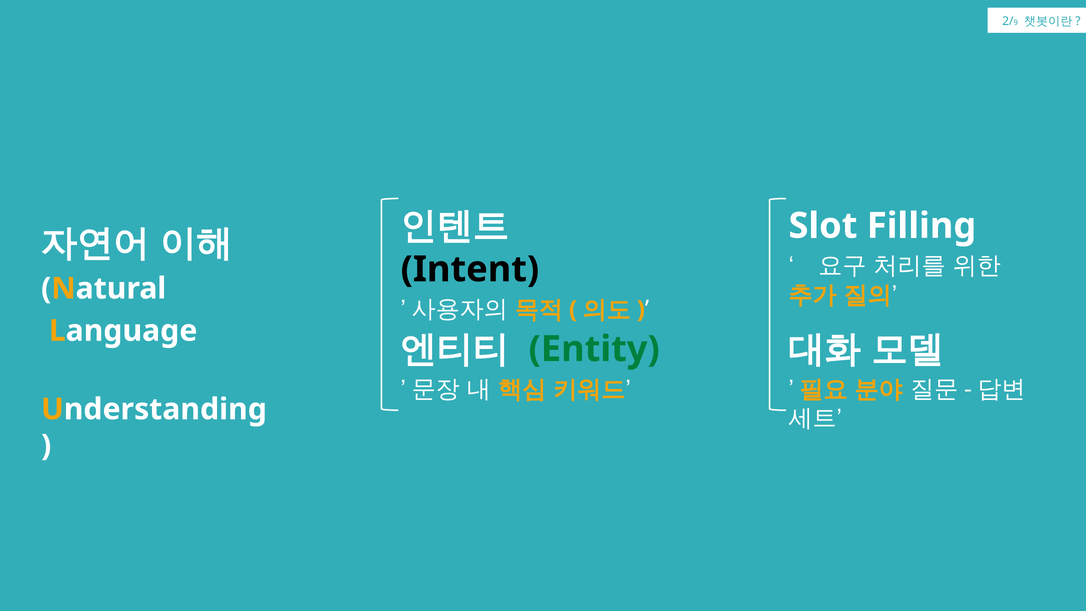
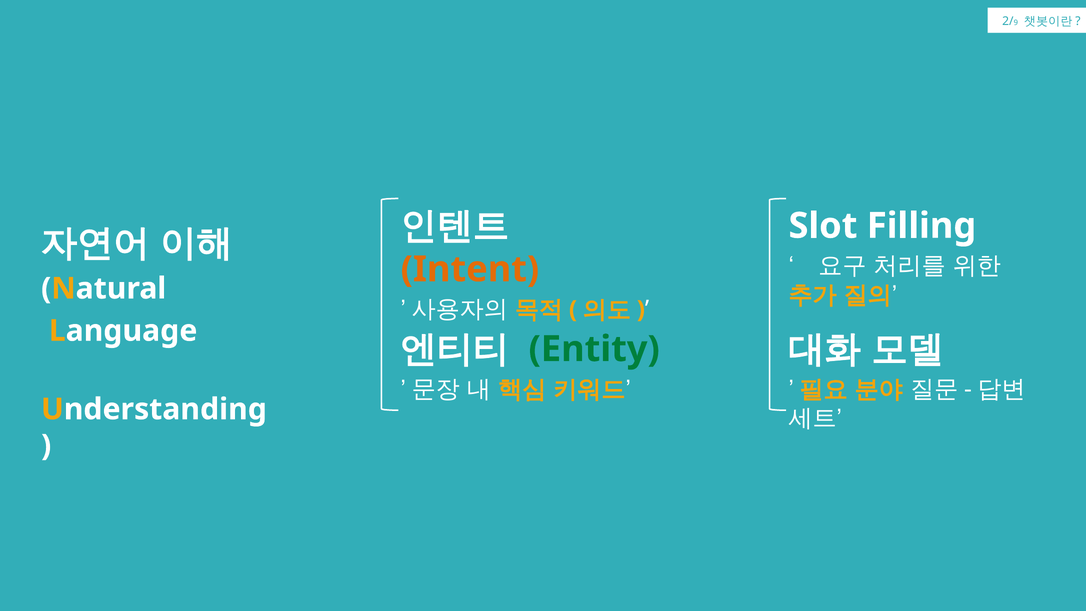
Intent colour: black -> orange
